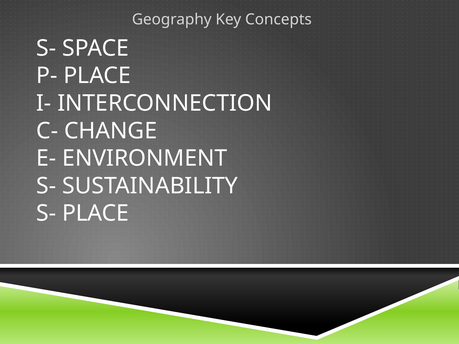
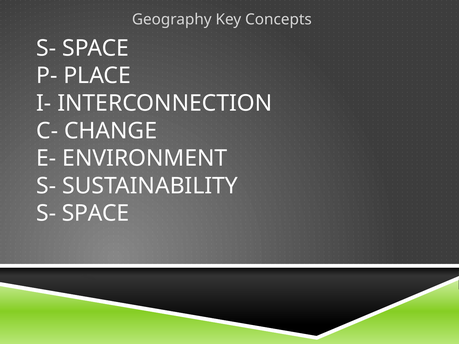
PLACE at (96, 214): PLACE -> SPACE
